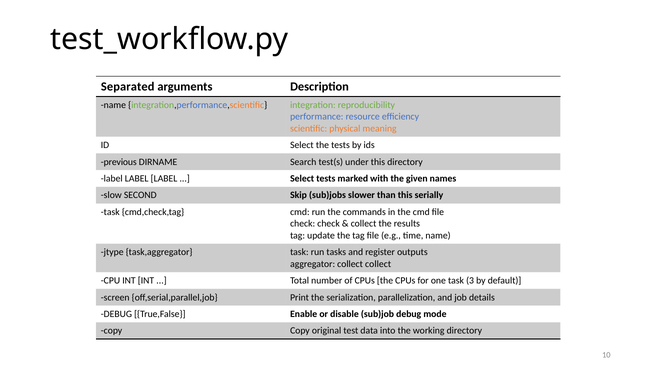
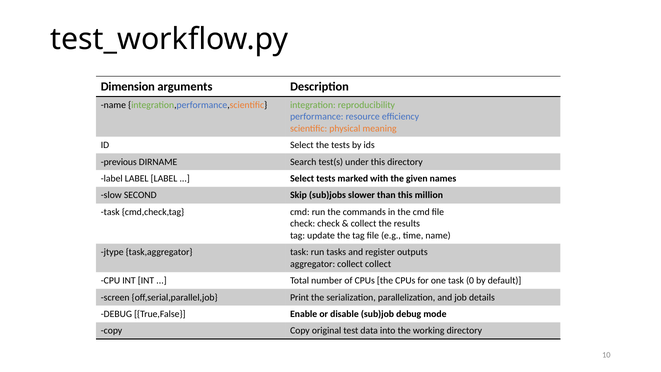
Separated: Separated -> Dimension
serially: serially -> million
3: 3 -> 0
